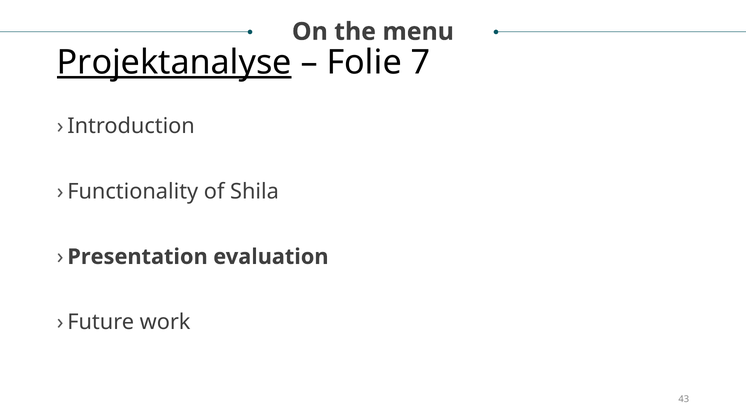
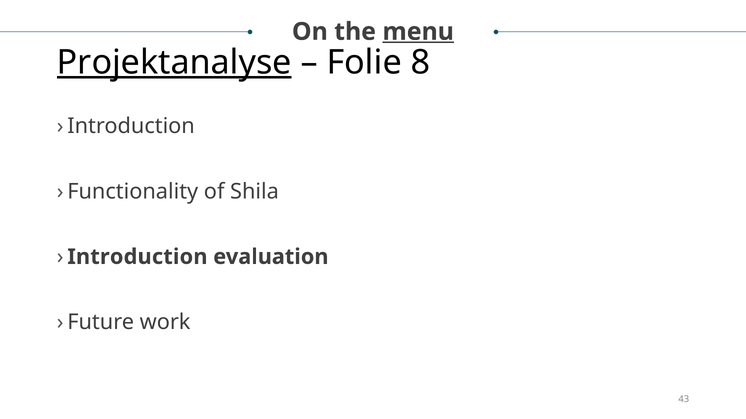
menu underline: none -> present
7: 7 -> 8
Presentation: Presentation -> Introduction
